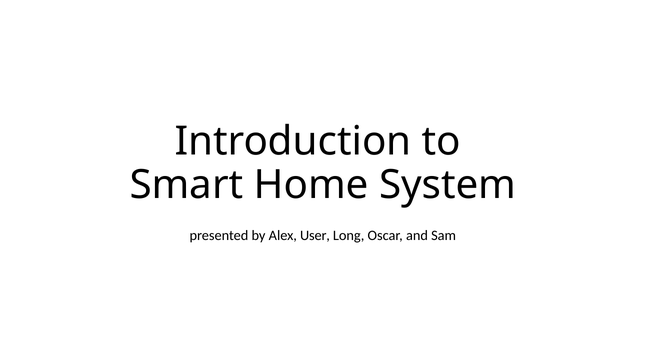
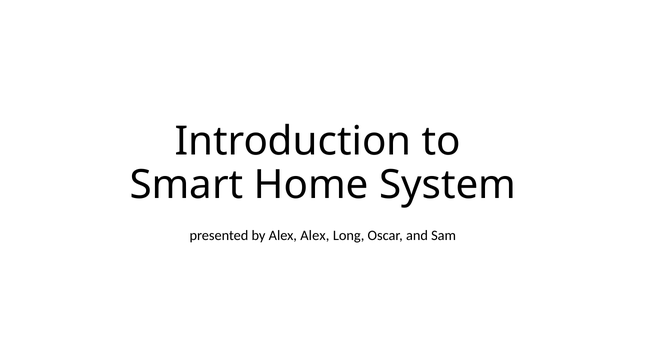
Alex User: User -> Alex
